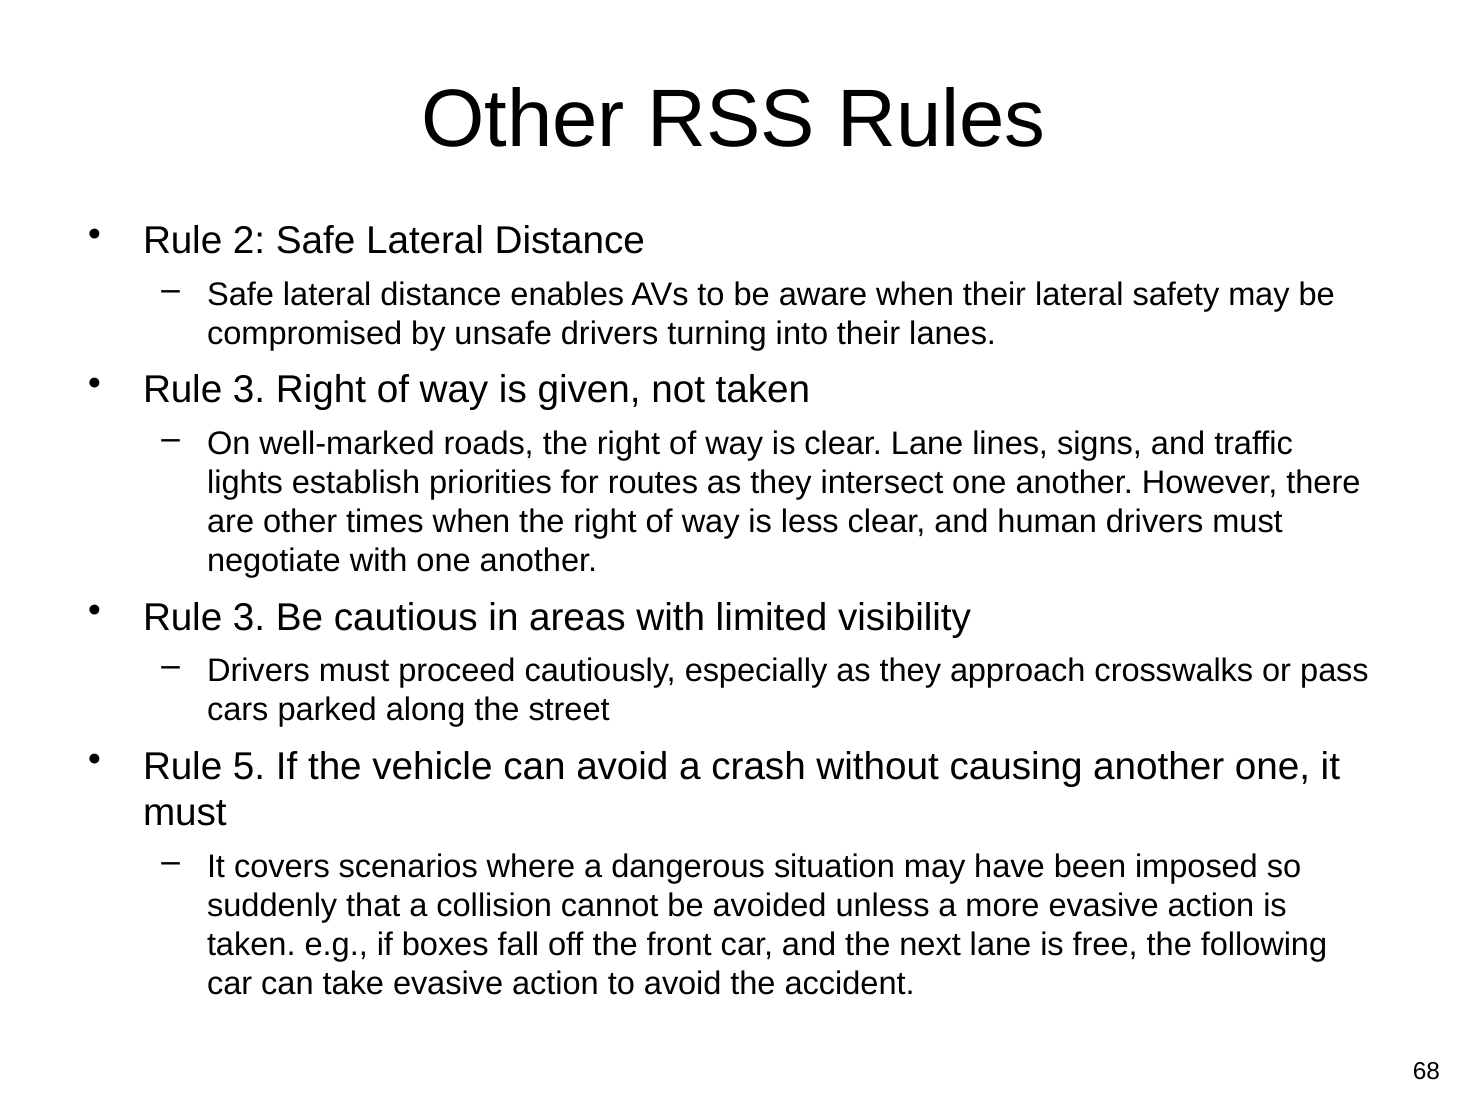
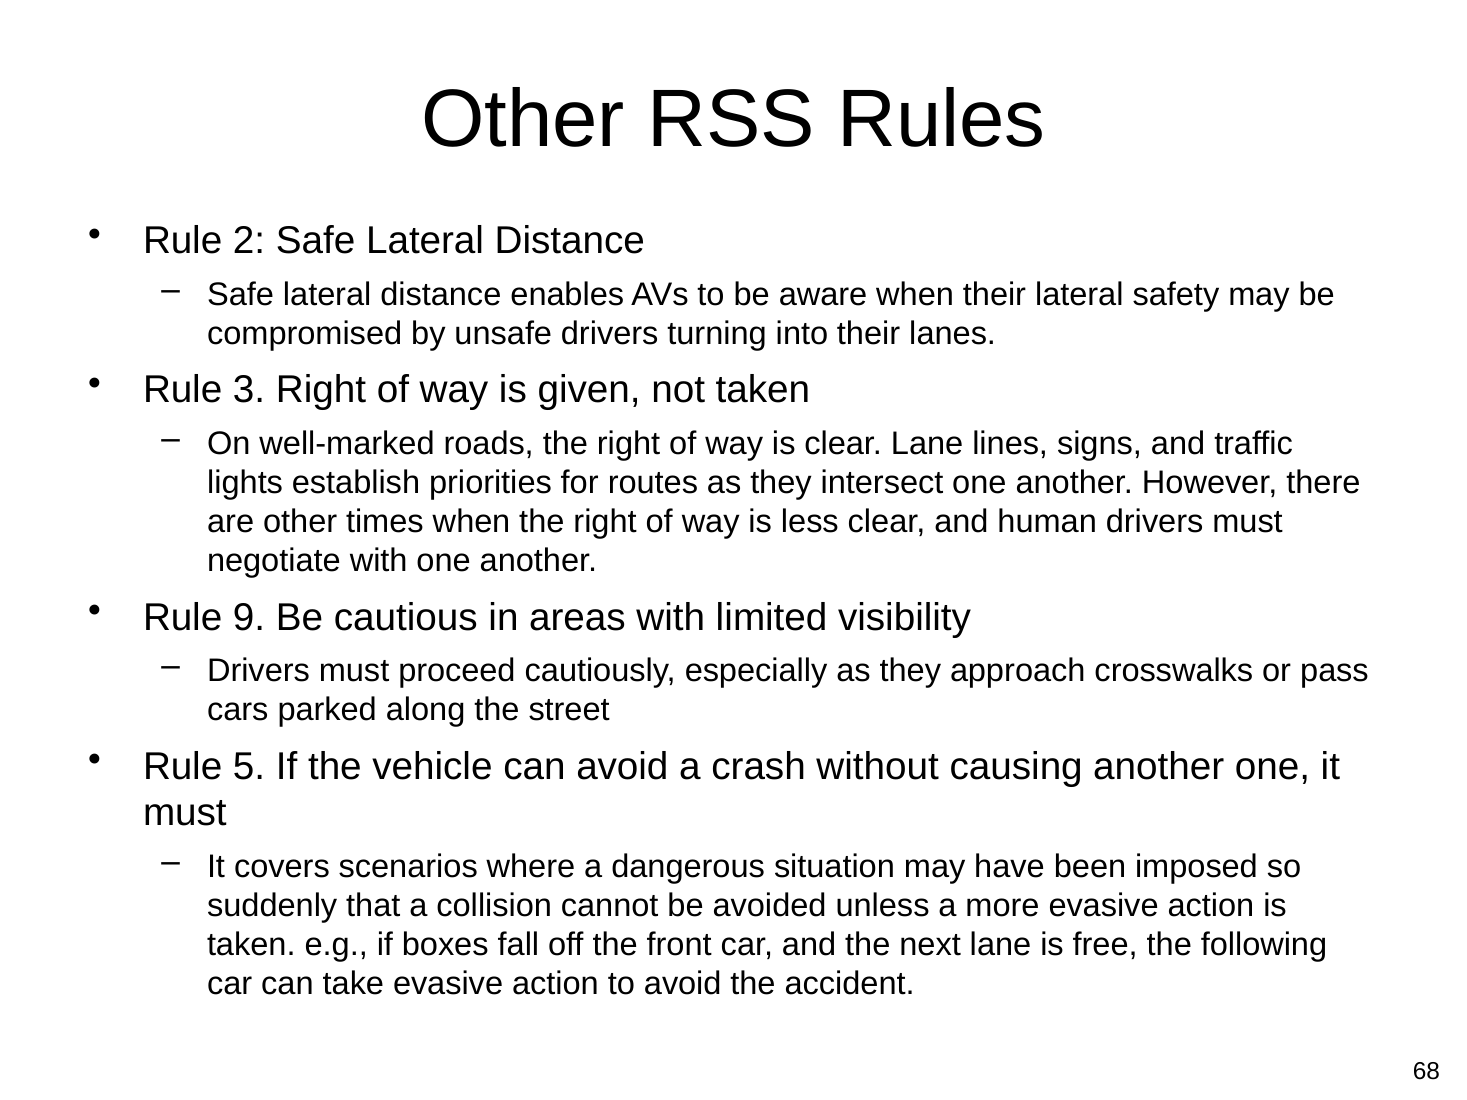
3 at (249, 618): 3 -> 9
